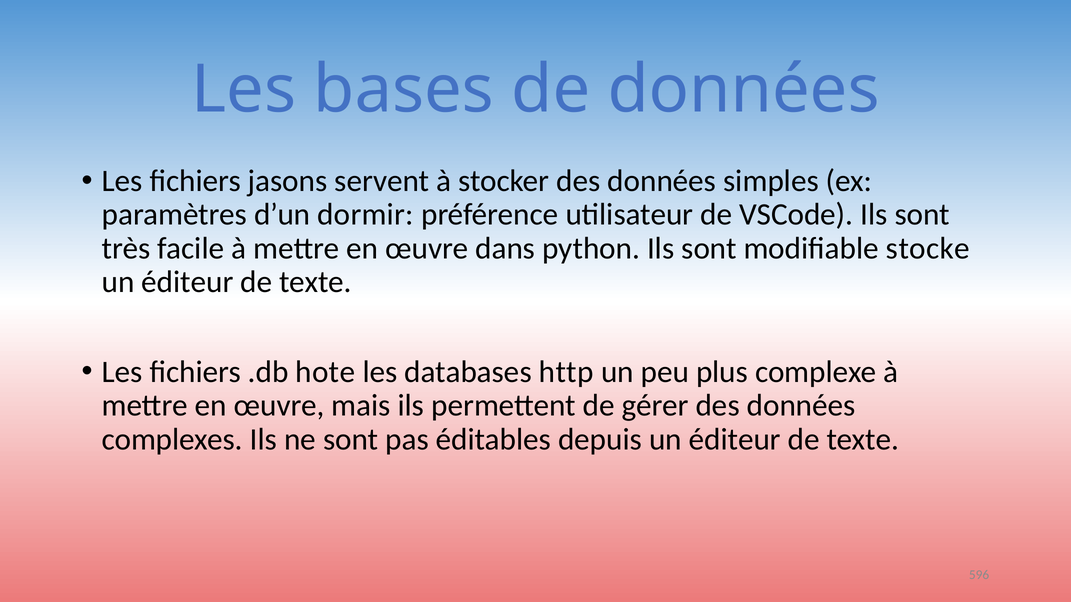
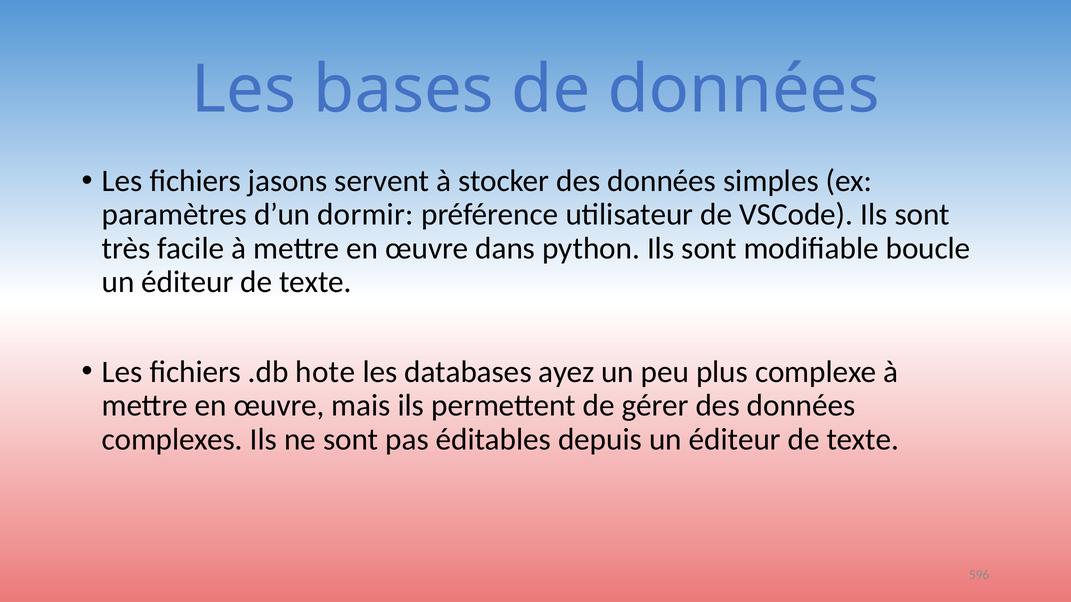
stocke: stocke -> boucle
http: http -> ayez
